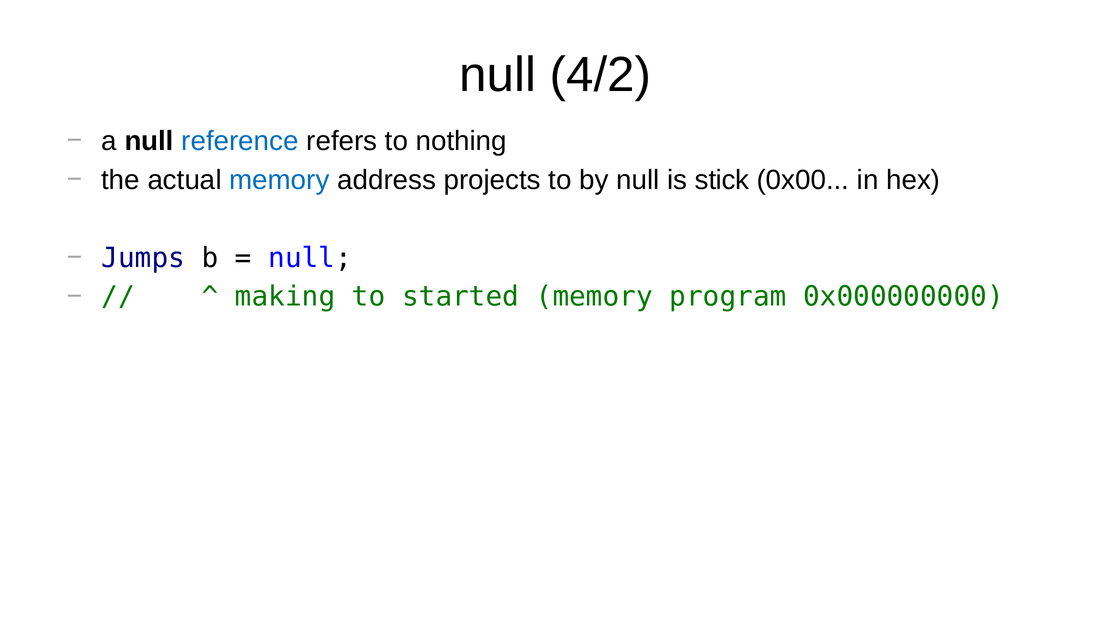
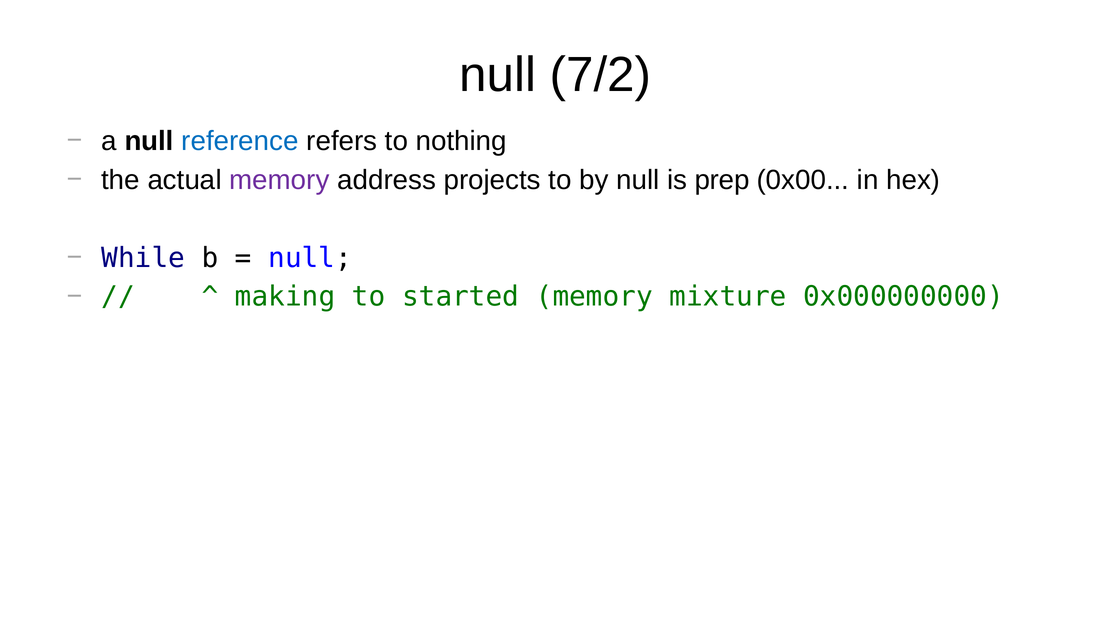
4/2: 4/2 -> 7/2
memory at (279, 180) colour: blue -> purple
stick: stick -> prep
Jumps: Jumps -> While
program: program -> mixture
